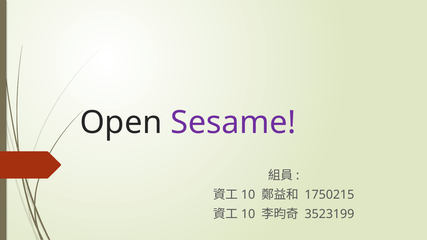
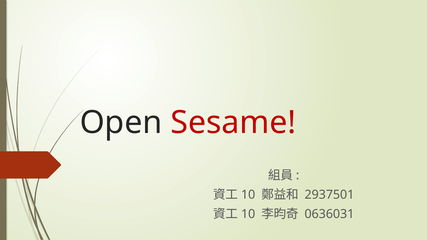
Sesame colour: purple -> red
1750215: 1750215 -> 2937501
3523199: 3523199 -> 0636031
